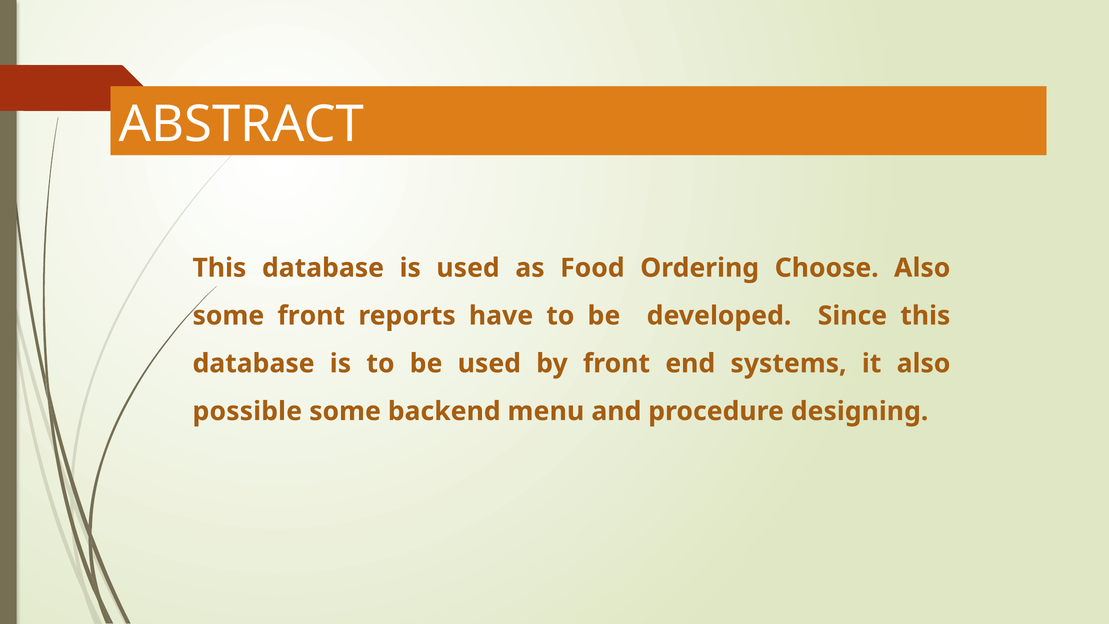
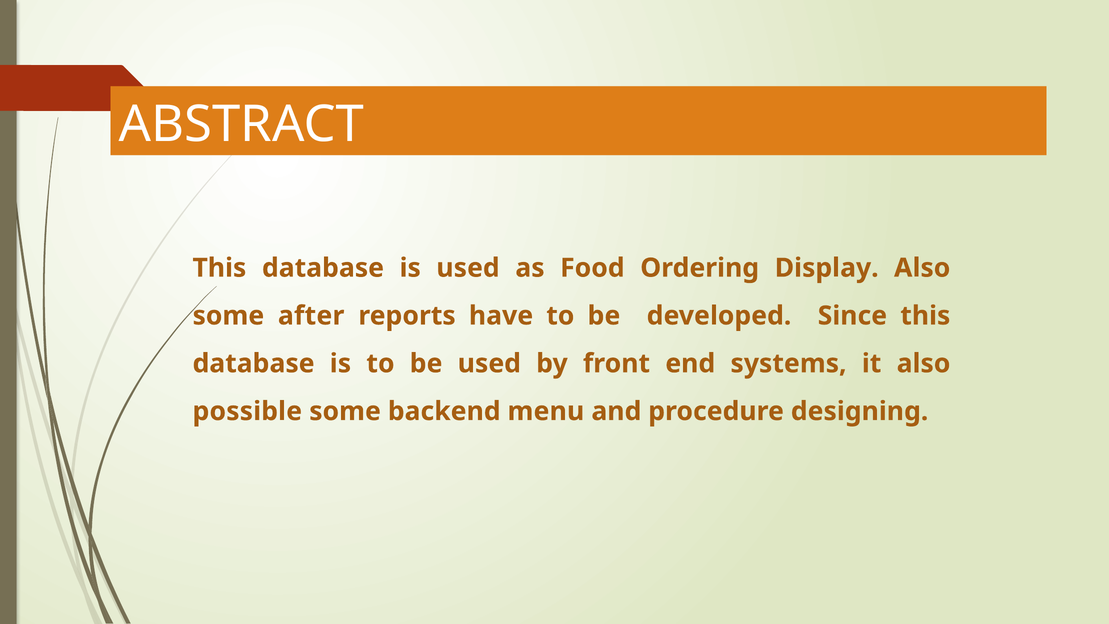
Choose: Choose -> Display
some front: front -> after
